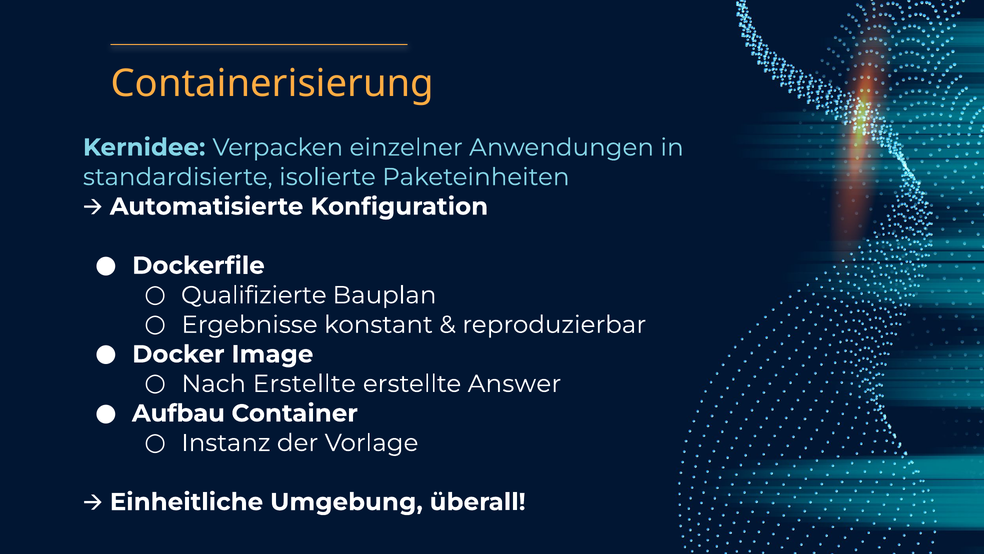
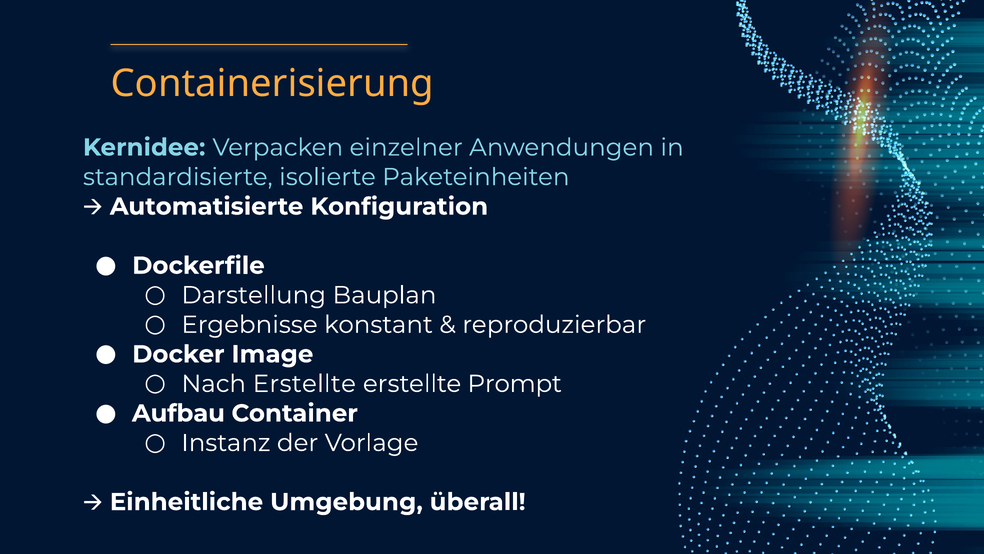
Qualifizierte: Qualifizierte -> Darstellung
Answer: Answer -> Prompt
